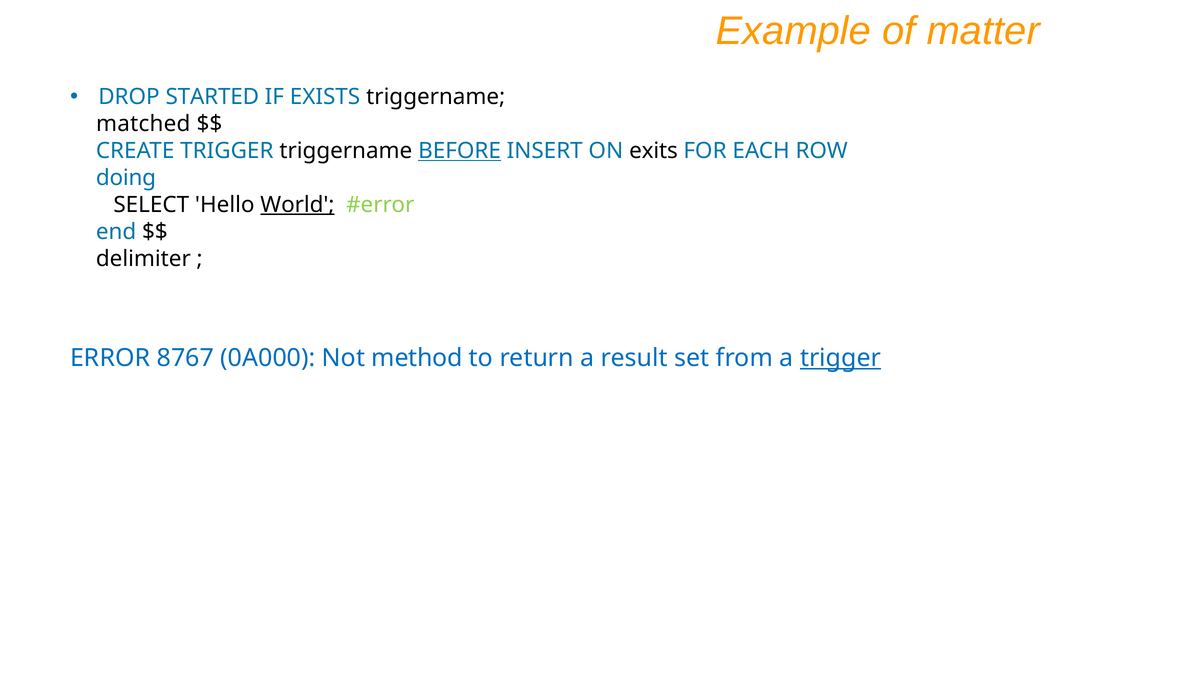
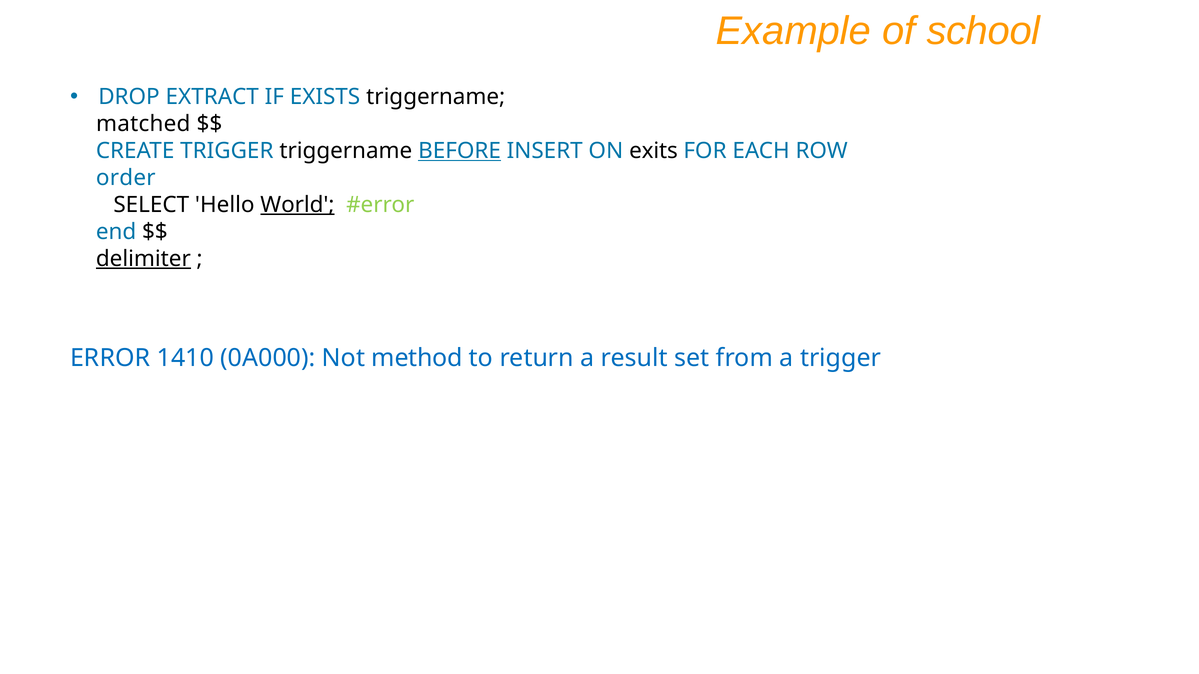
matter: matter -> school
STARTED: STARTED -> EXTRACT
doing: doing -> order
delimiter underline: none -> present
8767: 8767 -> 1410
trigger at (840, 358) underline: present -> none
